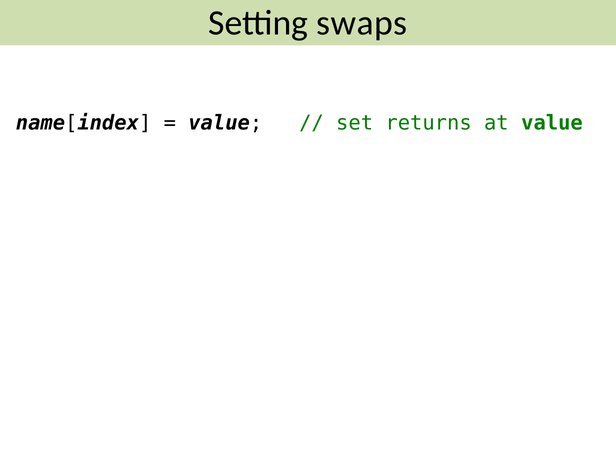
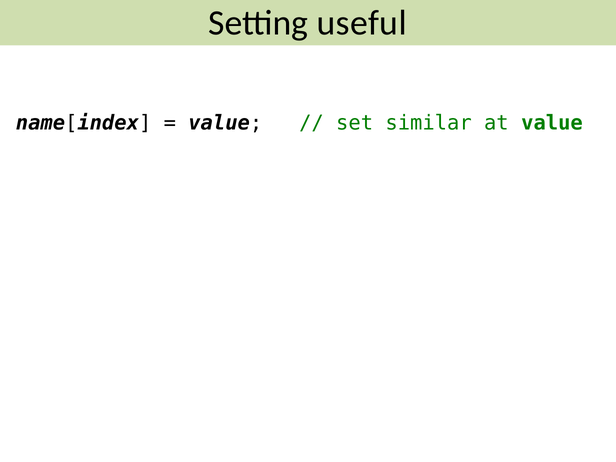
swaps: swaps -> useful
returns: returns -> similar
